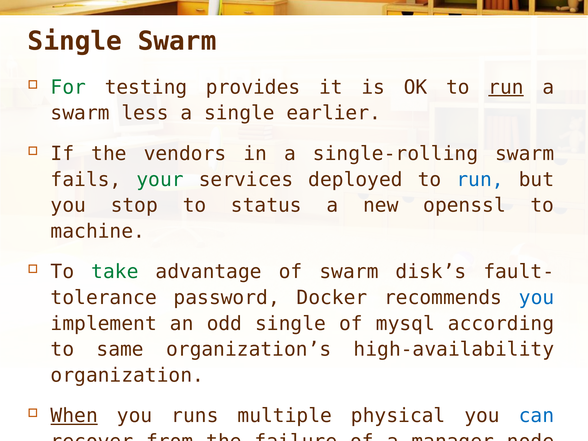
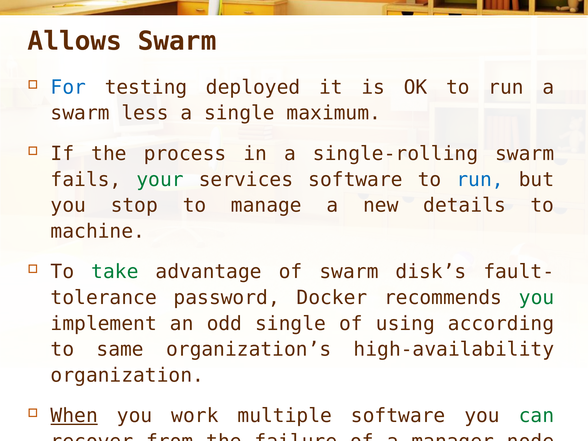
Single at (75, 41): Single -> Allows
For colour: green -> blue
provides: provides -> deployed
run at (506, 87) underline: present -> none
earlier: earlier -> maximum
vendors: vendors -> process
services deployed: deployed -> software
status: status -> manage
openssl: openssl -> details
you at (537, 298) colour: blue -> green
mysql: mysql -> using
runs: runs -> work
multiple physical: physical -> software
can colour: blue -> green
